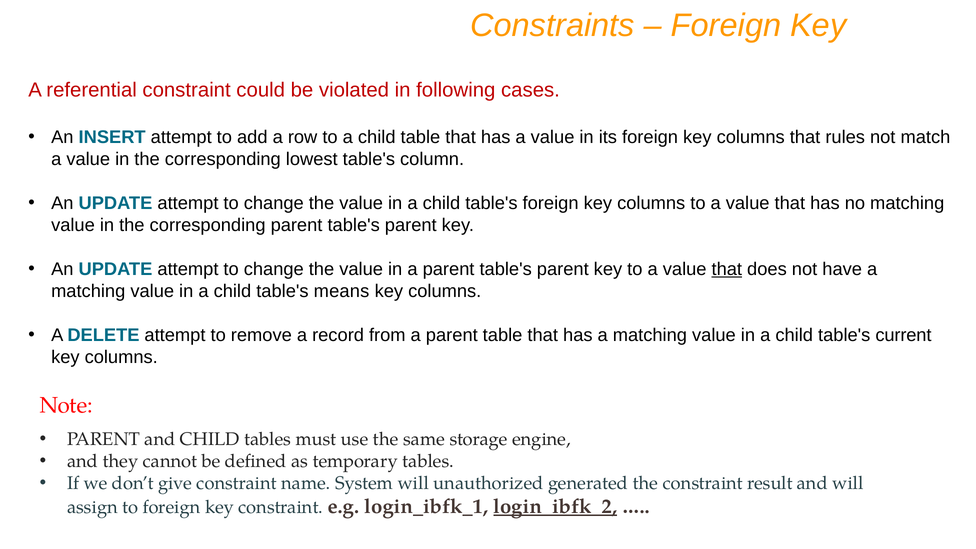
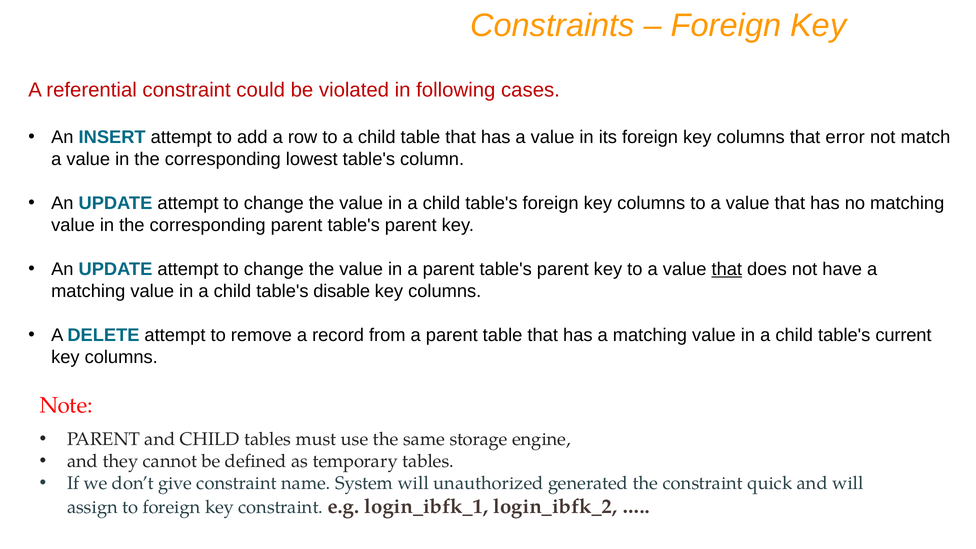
rules: rules -> error
means: means -> disable
result: result -> quick
login_ibfk_2 underline: present -> none
